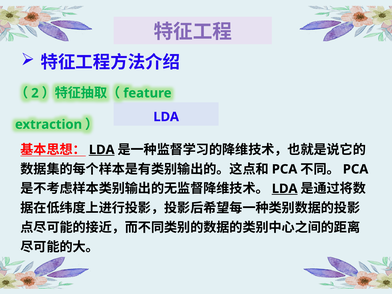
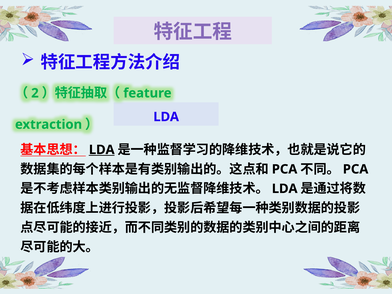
LDA at (285, 189) underline: present -> none
